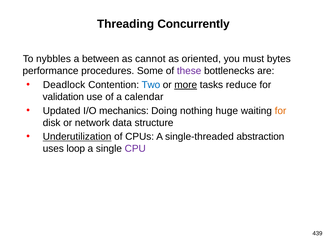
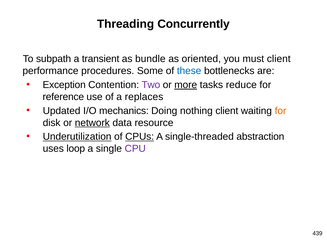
nybbles: nybbles -> subpath
between: between -> transient
cannot: cannot -> bundle
must bytes: bytes -> client
these colour: purple -> blue
Deadlock: Deadlock -> Exception
Two colour: blue -> purple
validation: validation -> reference
calendar: calendar -> replaces
nothing huge: huge -> client
network underline: none -> present
structure: structure -> resource
CPUs underline: none -> present
